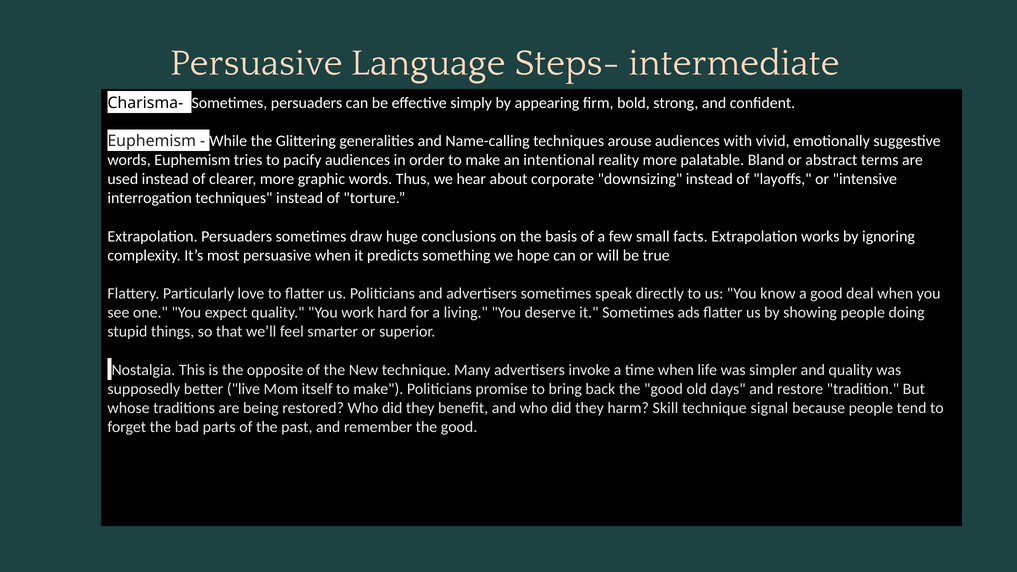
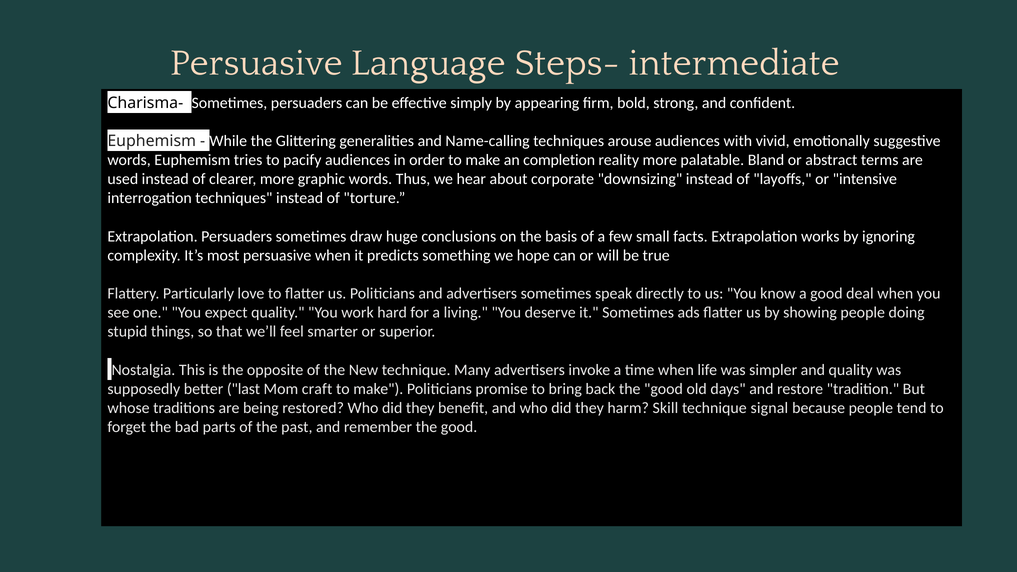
intentional: intentional -> completion
live: live -> last
itself: itself -> craft
